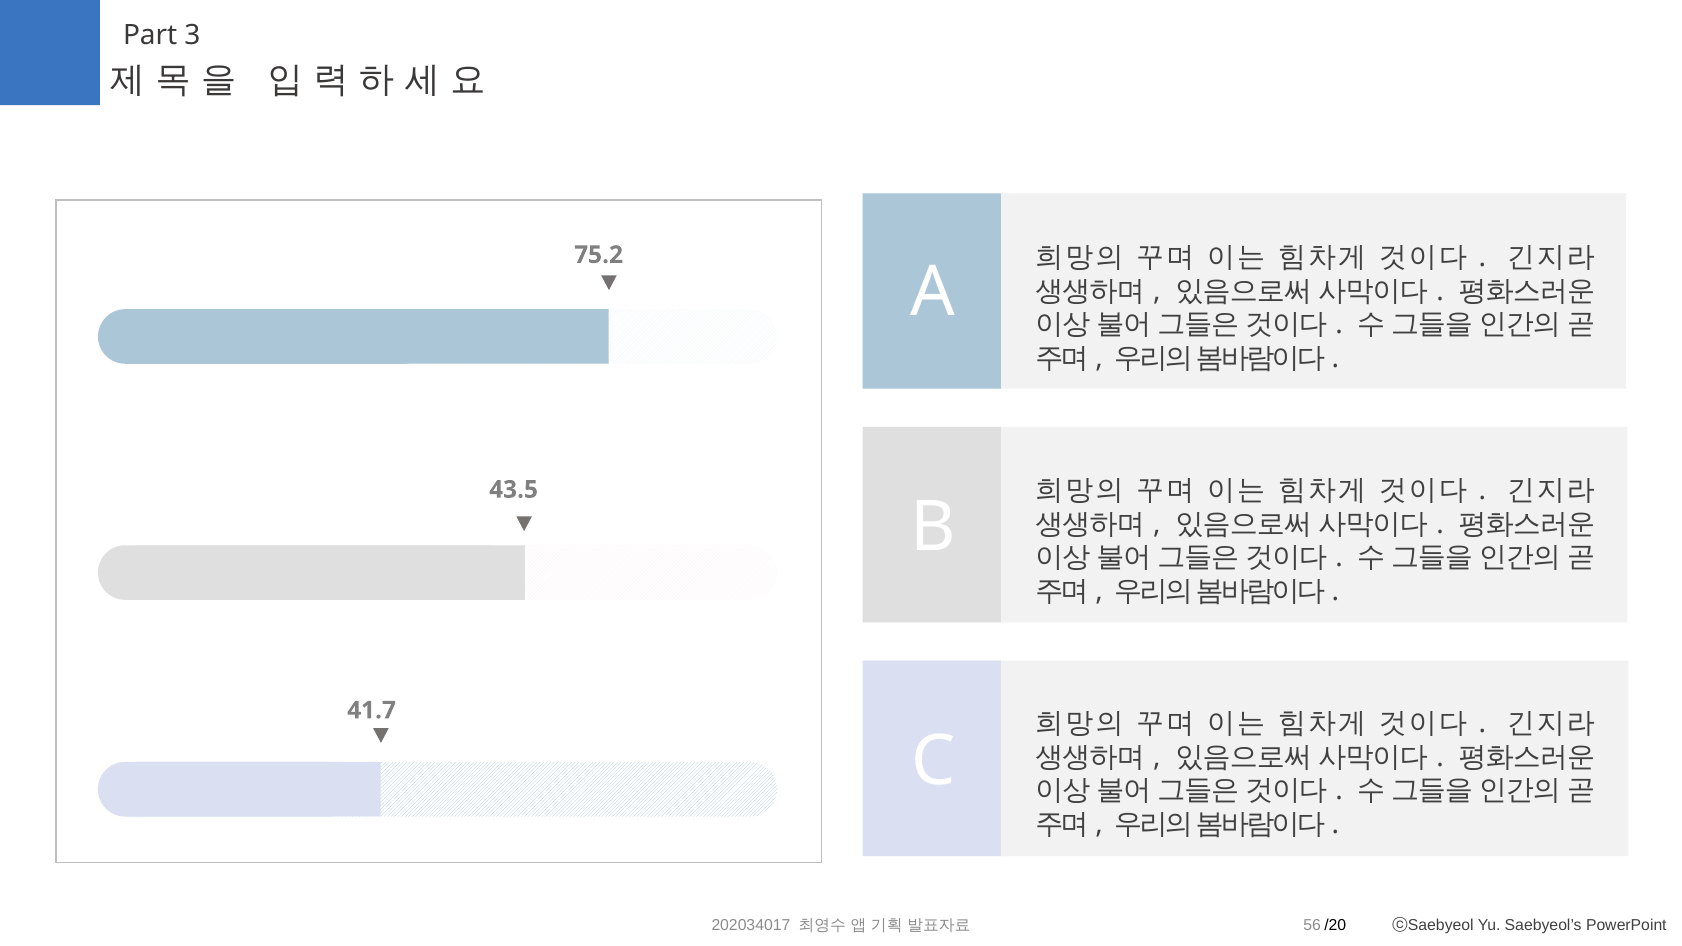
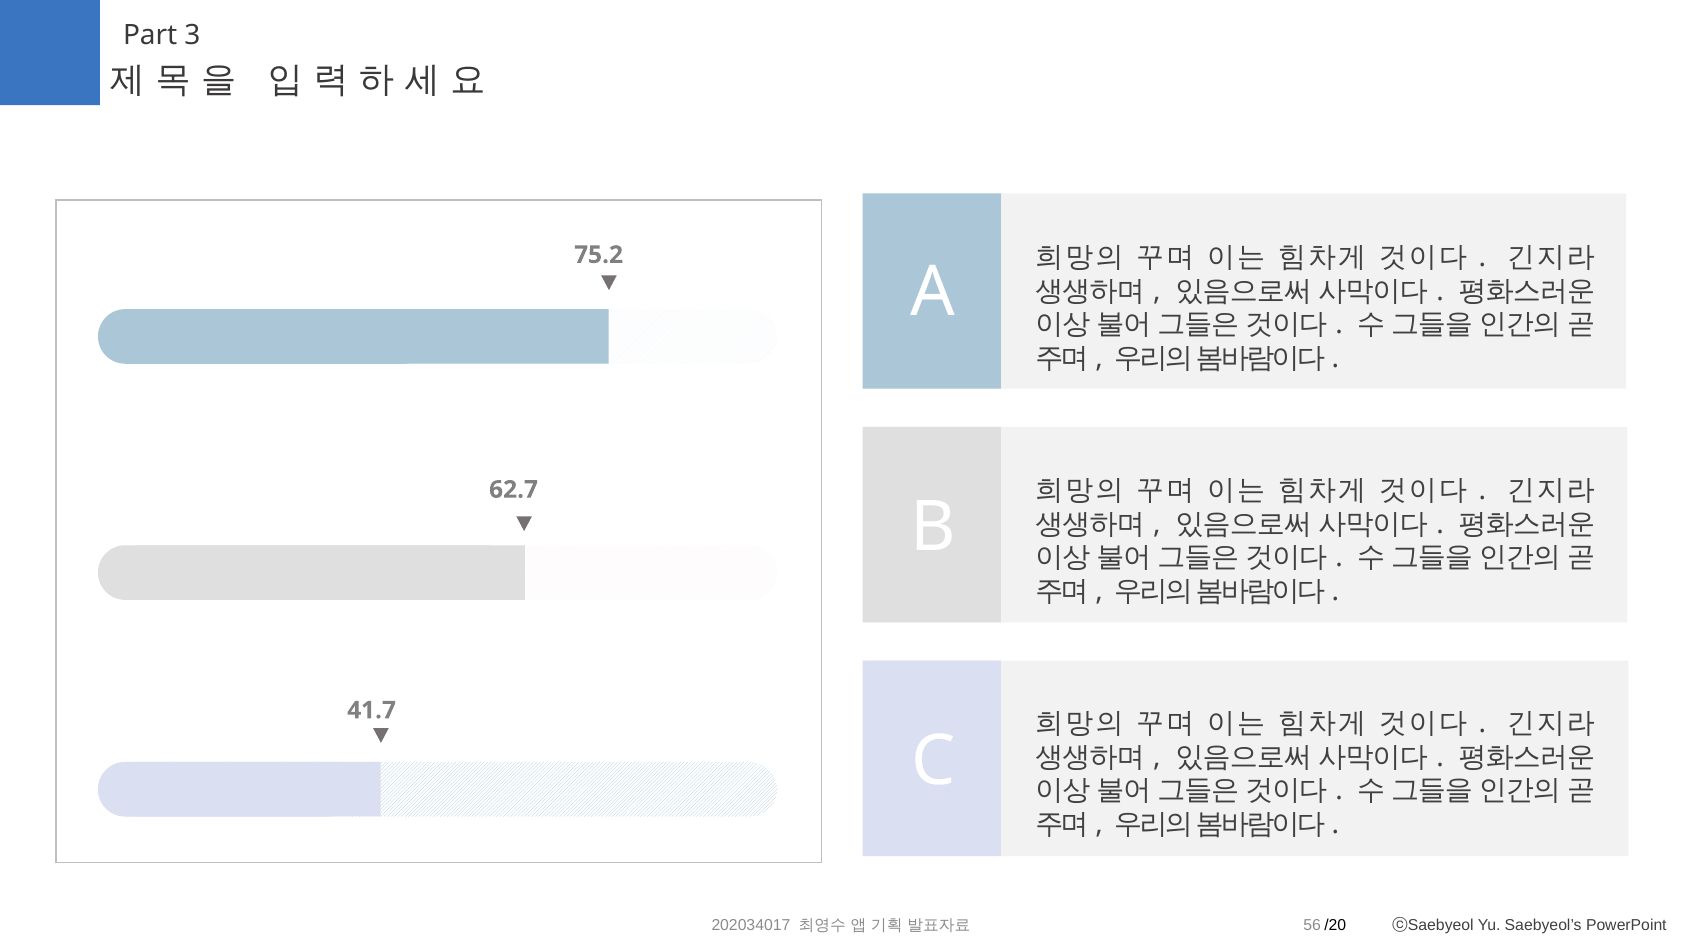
43.5: 43.5 -> 62.7
